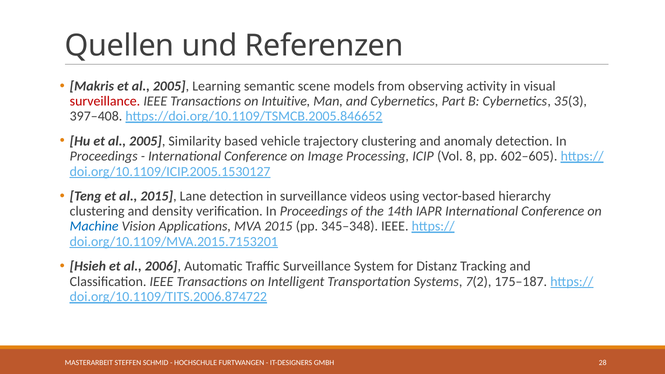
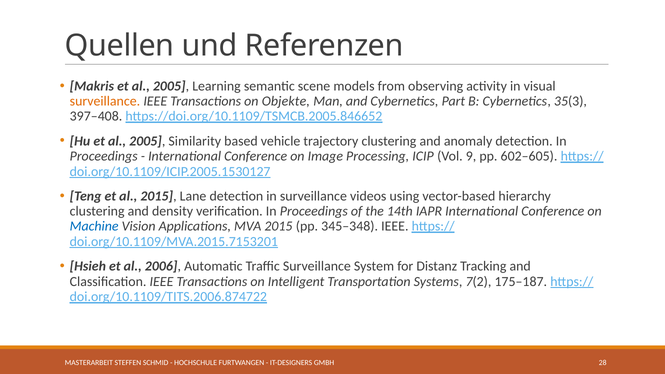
surveillance at (105, 101) colour: red -> orange
Intuitive: Intuitive -> Objekte
8: 8 -> 9
